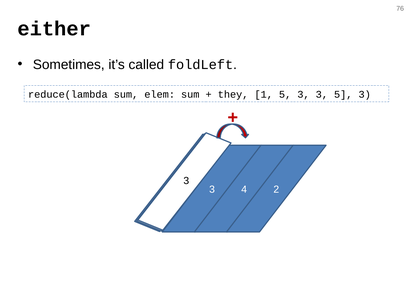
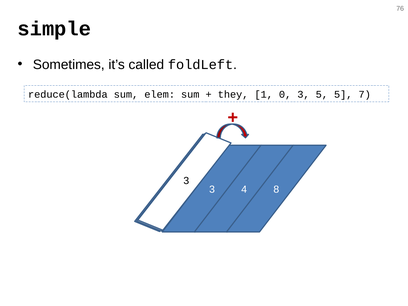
either: either -> simple
1 5: 5 -> 0
3 3: 3 -> 5
3 at (365, 94): 3 -> 7
2: 2 -> 8
